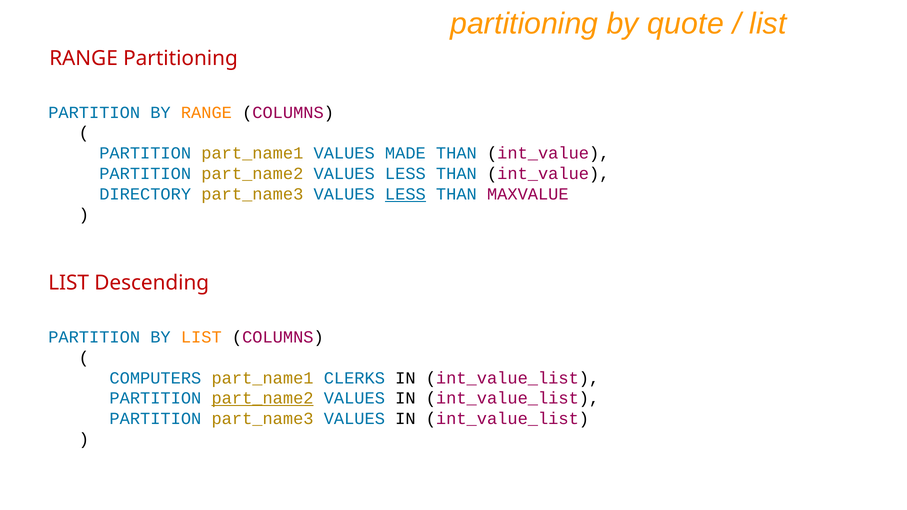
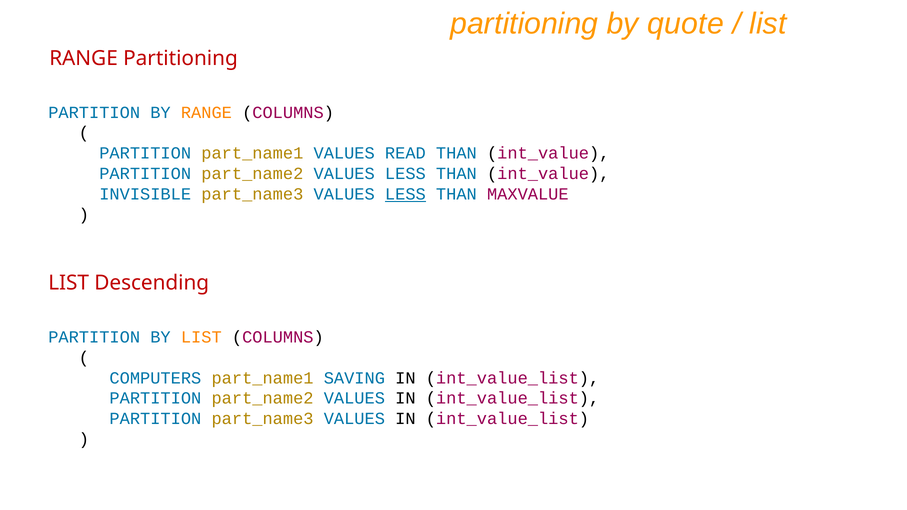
MADE: MADE -> READ
DIRECTORY: DIRECTORY -> INVISIBLE
CLERKS: CLERKS -> SAVING
part_name2 at (263, 398) underline: present -> none
